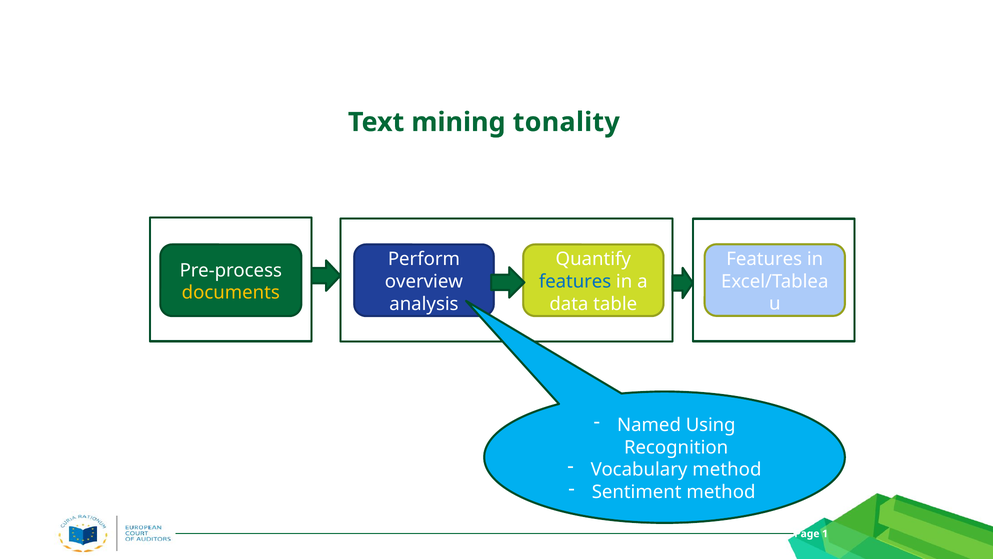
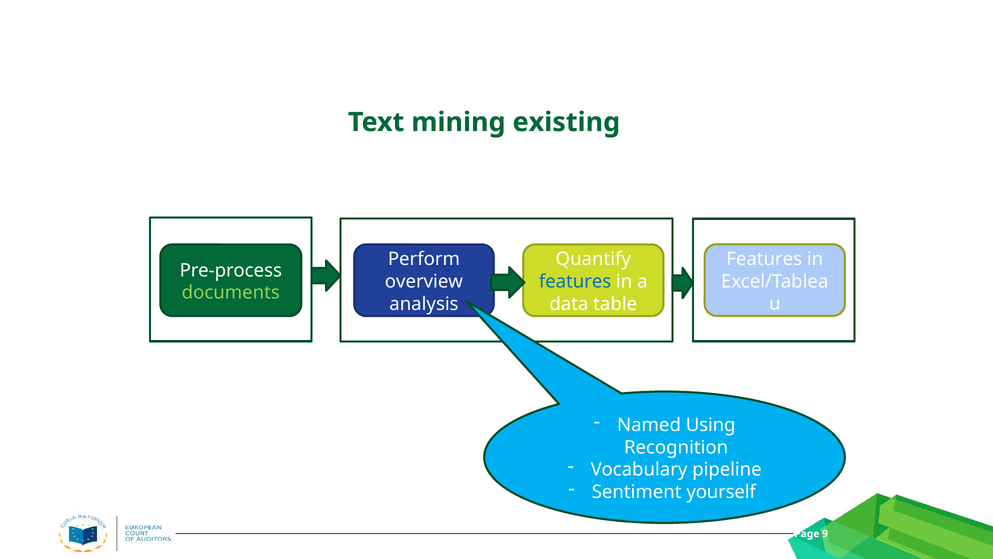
tonality: tonality -> existing
documents colour: yellow -> light green
Vocabulary method: method -> pipeline
Sentiment method: method -> yourself
1: 1 -> 9
